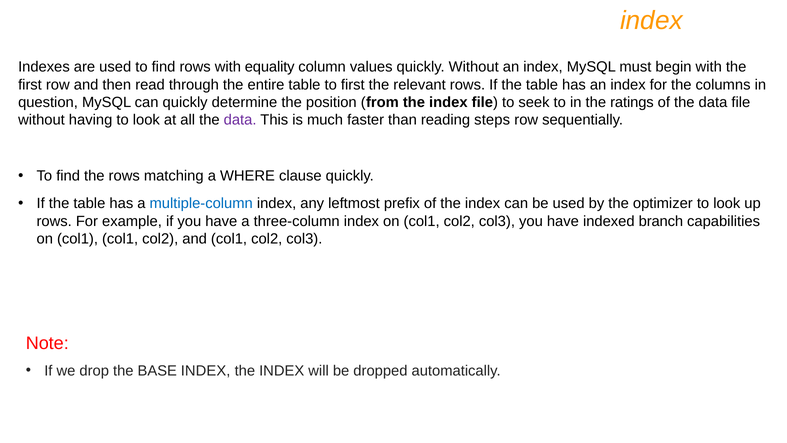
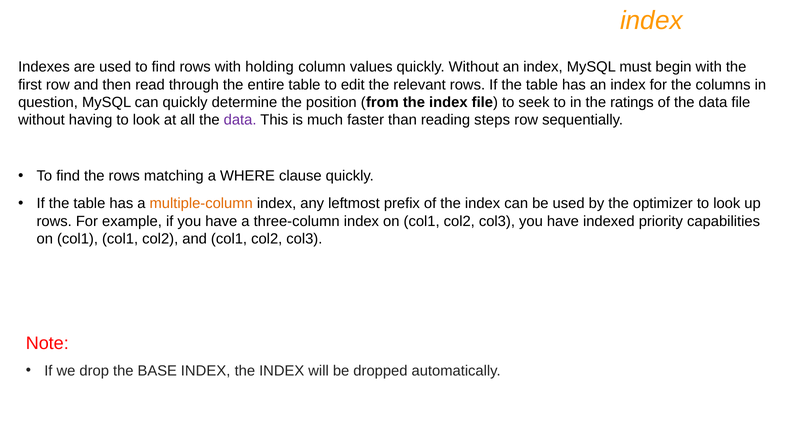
equality: equality -> holding
to first: first -> edit
multiple-column colour: blue -> orange
branch: branch -> priority
